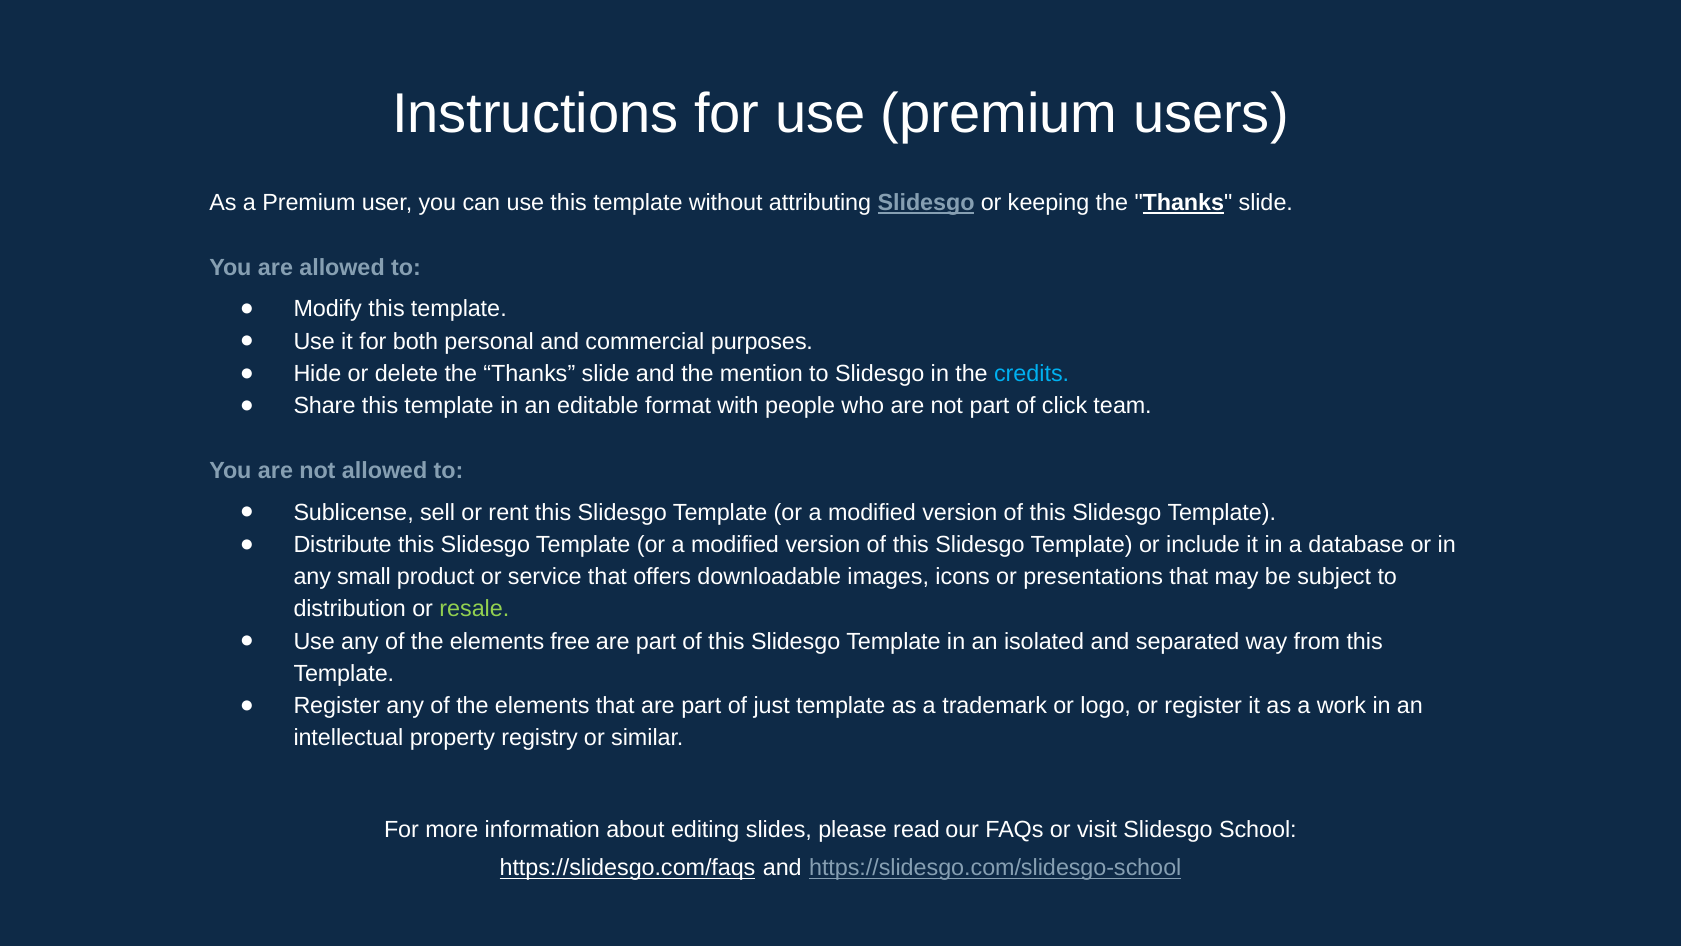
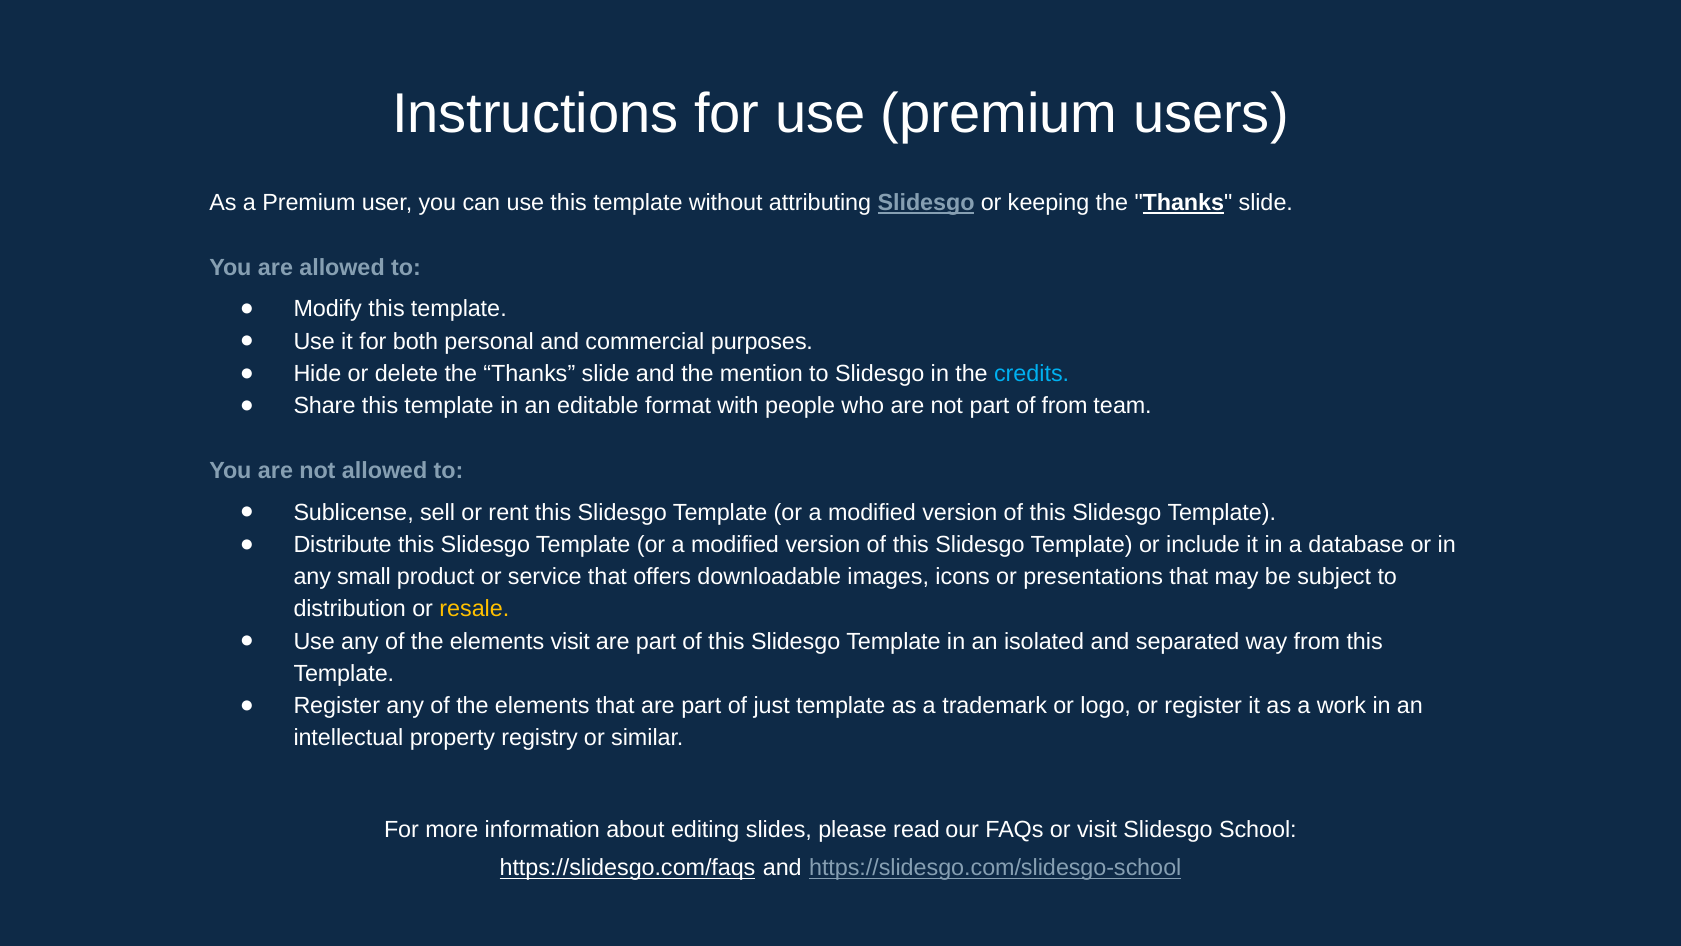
of click: click -> from
resale colour: light green -> yellow
elements free: free -> visit
